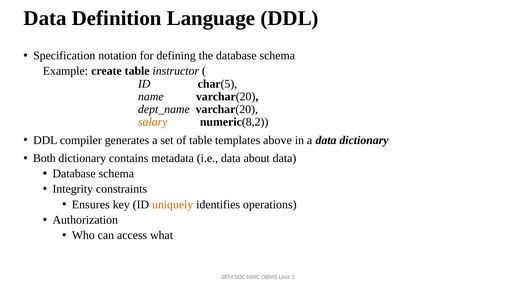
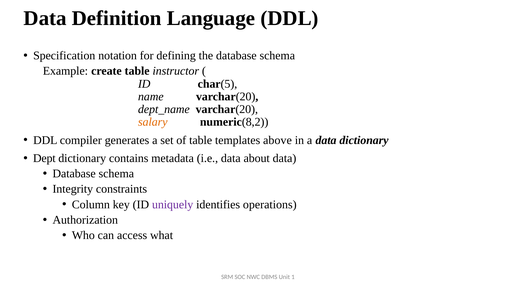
Both: Both -> Dept
Ensures: Ensures -> Column
uniquely colour: orange -> purple
